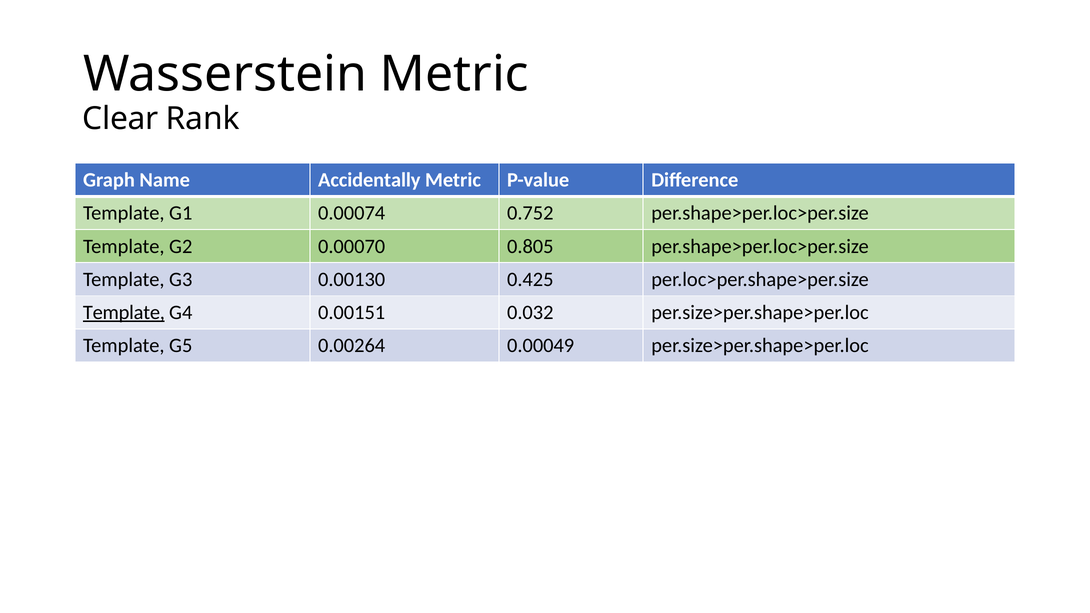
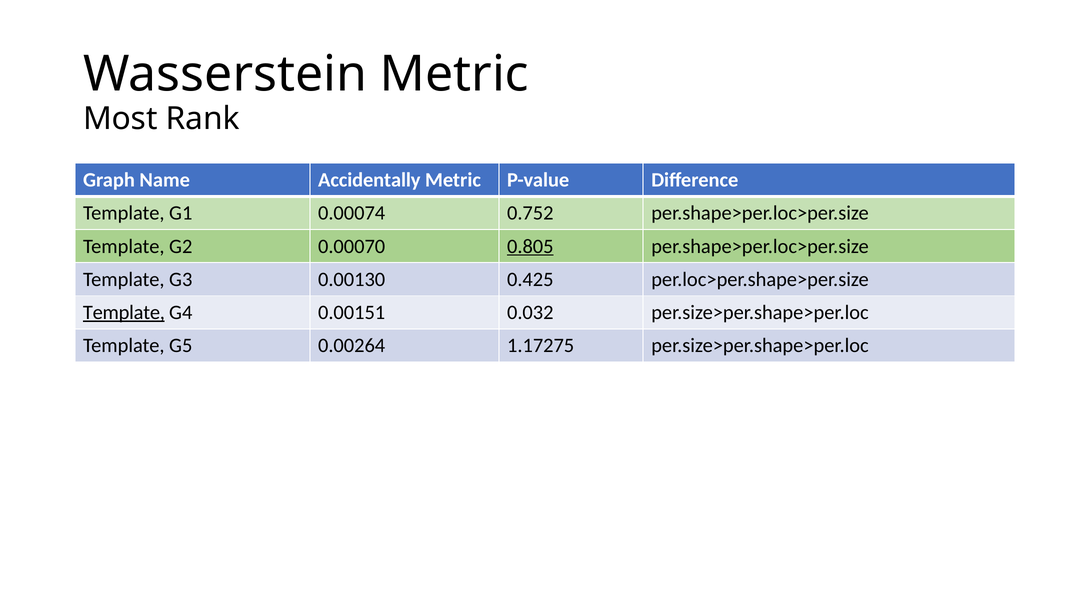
Clear: Clear -> Most
0.805 underline: none -> present
0.00049: 0.00049 -> 1.17275
